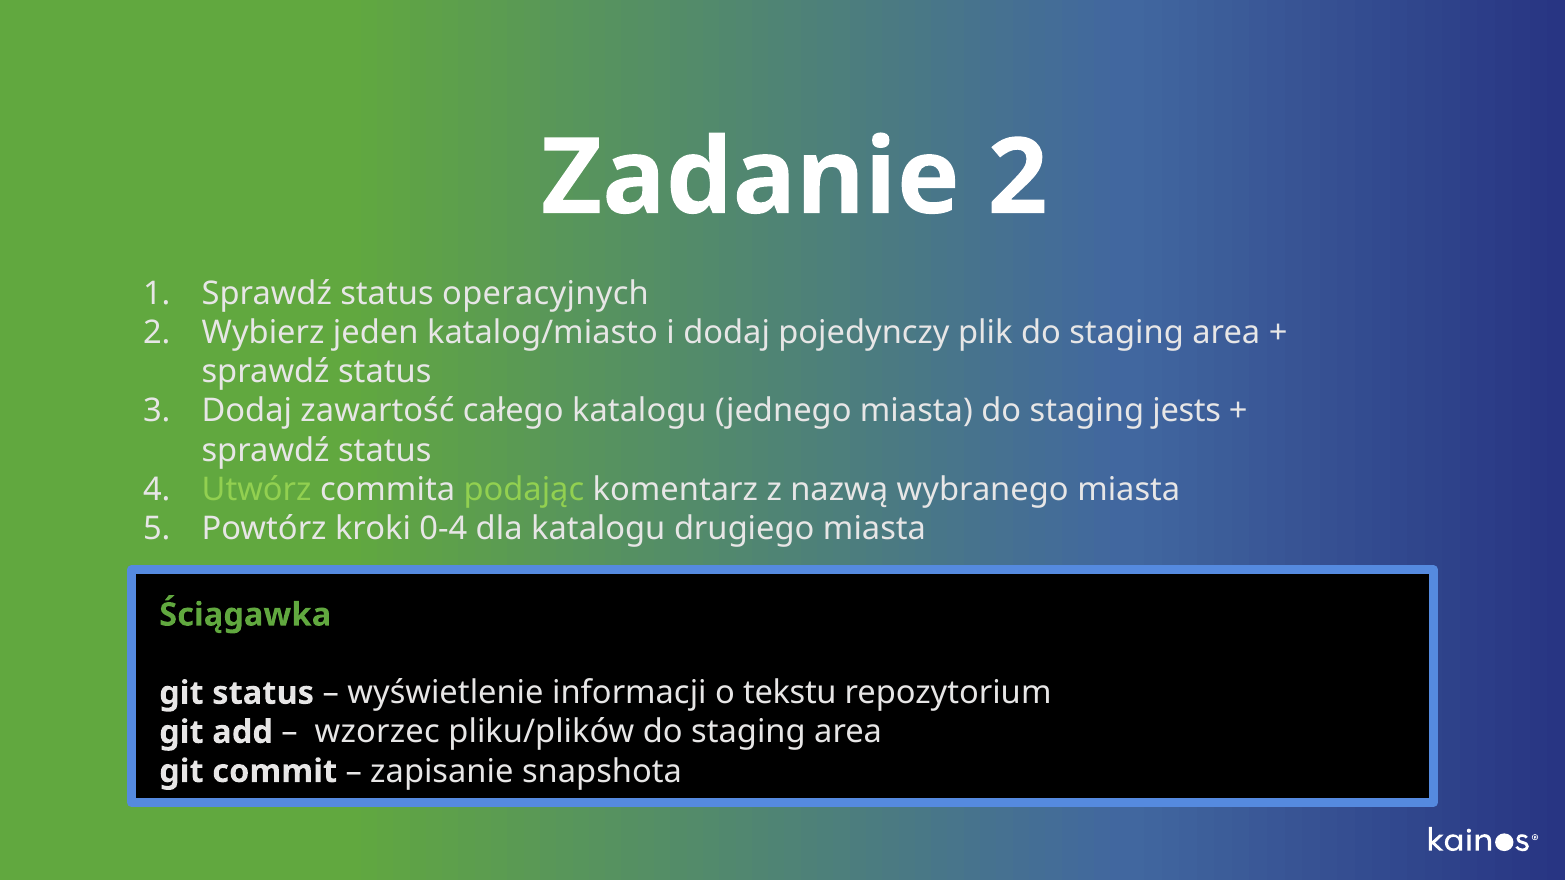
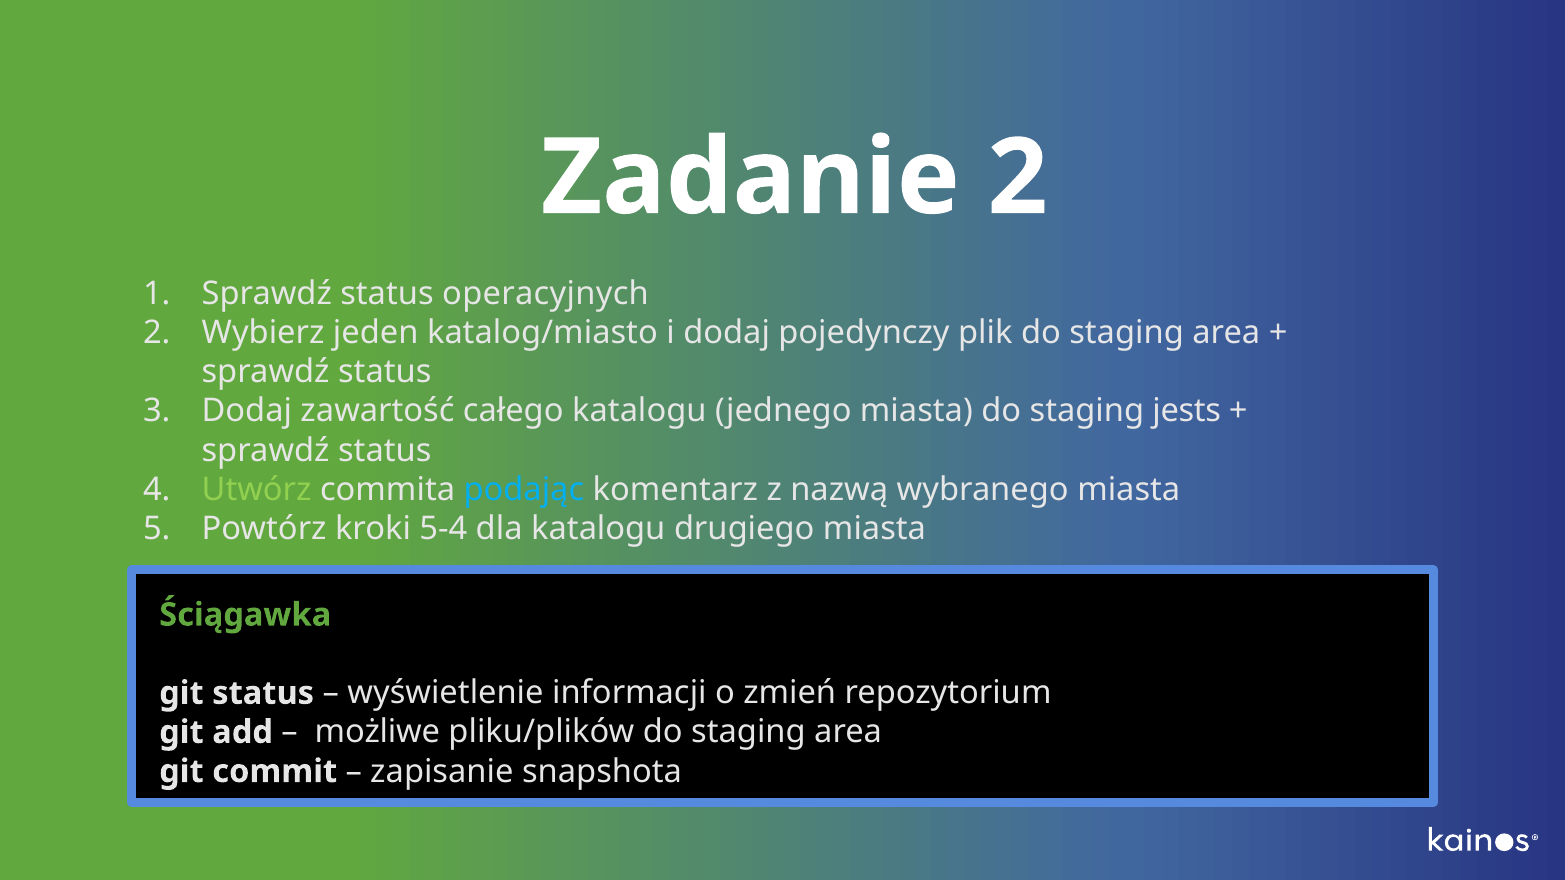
podając colour: light green -> light blue
0-4: 0-4 -> 5-4
tekstu: tekstu -> zmień
wzorzec: wzorzec -> możliwe
